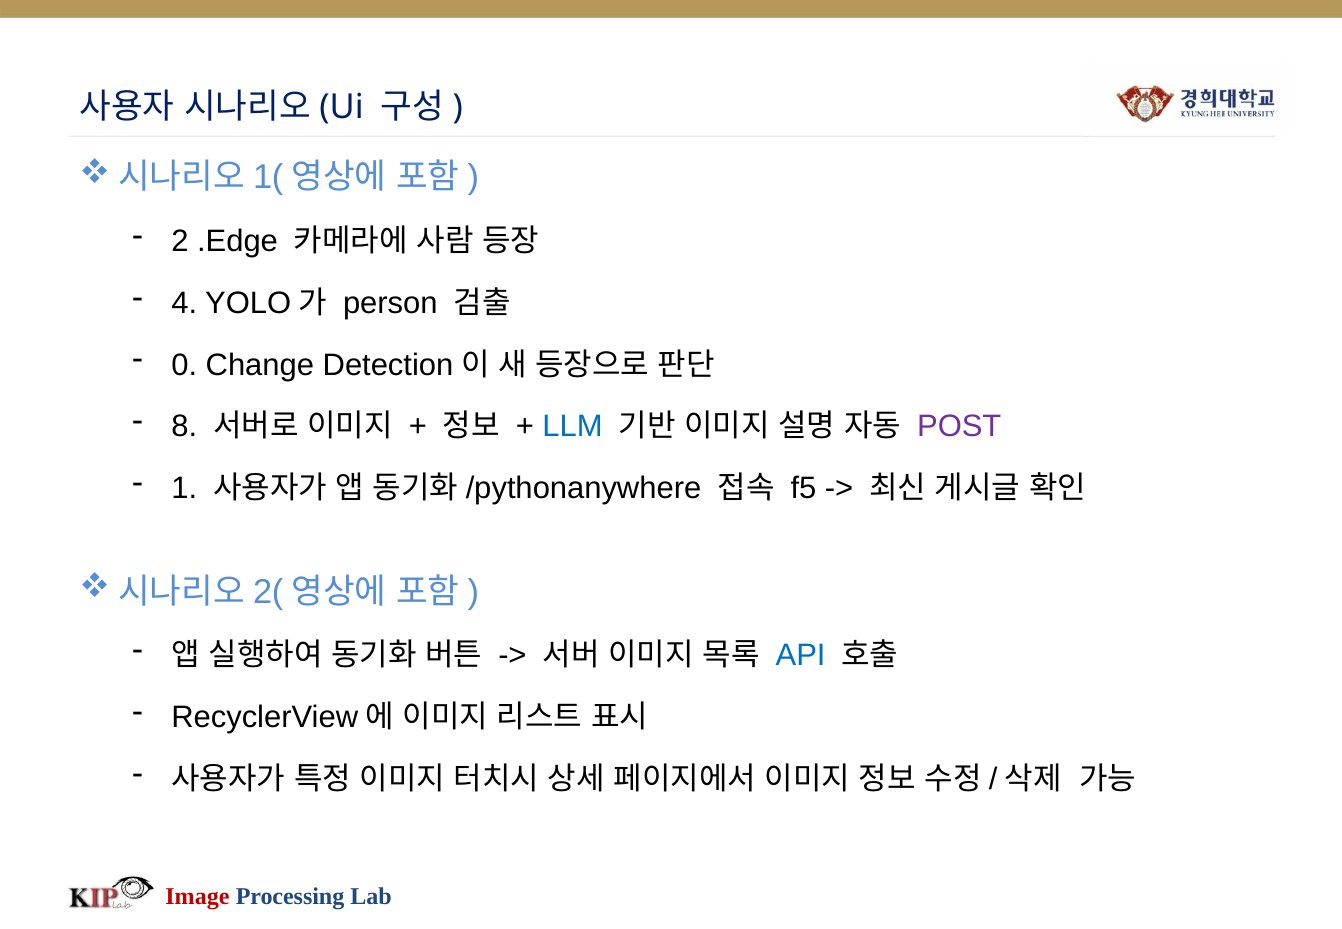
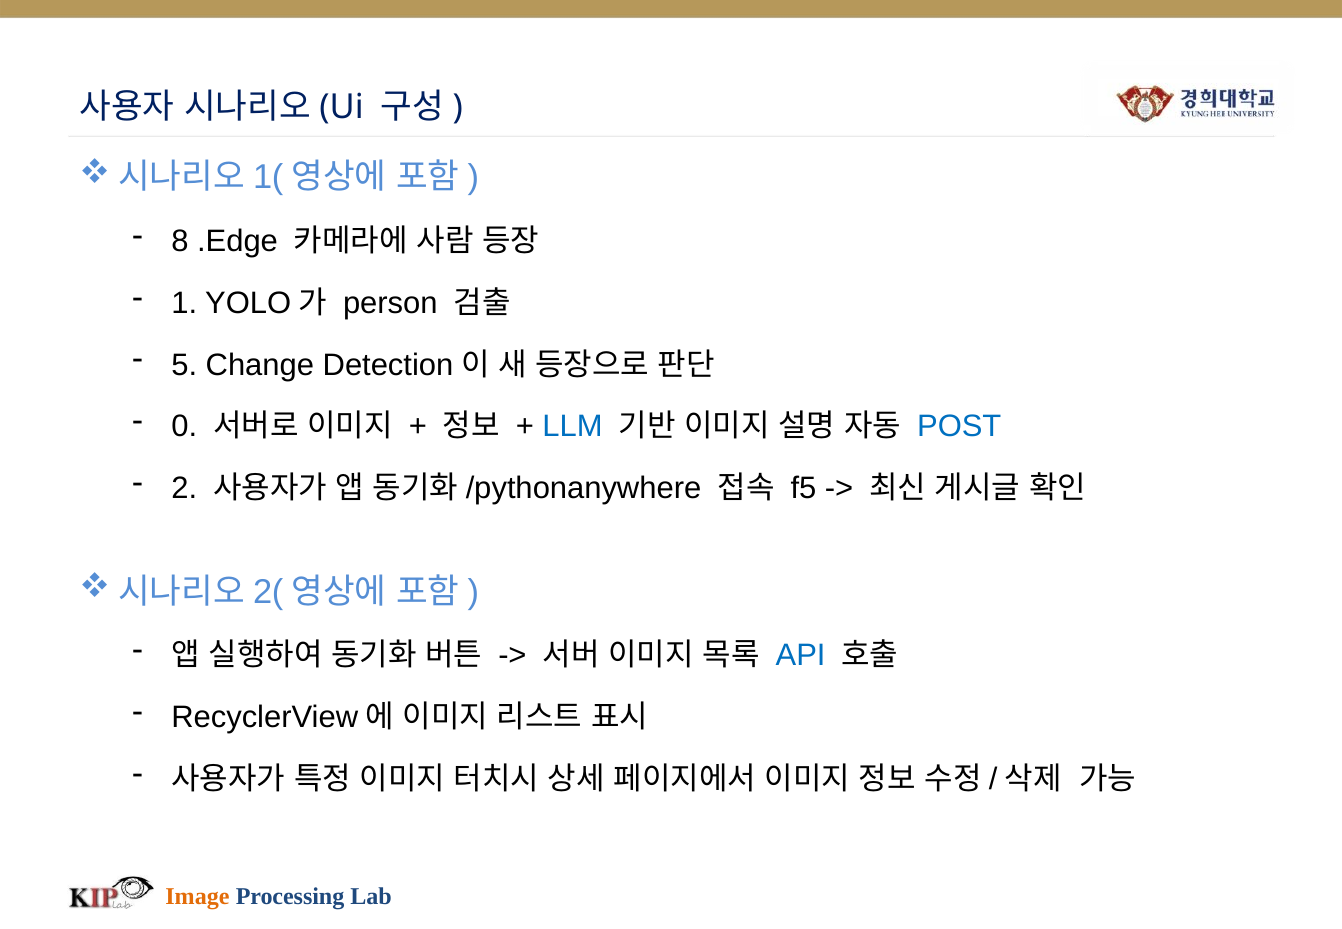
2: 2 -> 8
4: 4 -> 1
0: 0 -> 5
8: 8 -> 0
POST colour: purple -> blue
1: 1 -> 2
Image colour: red -> orange
